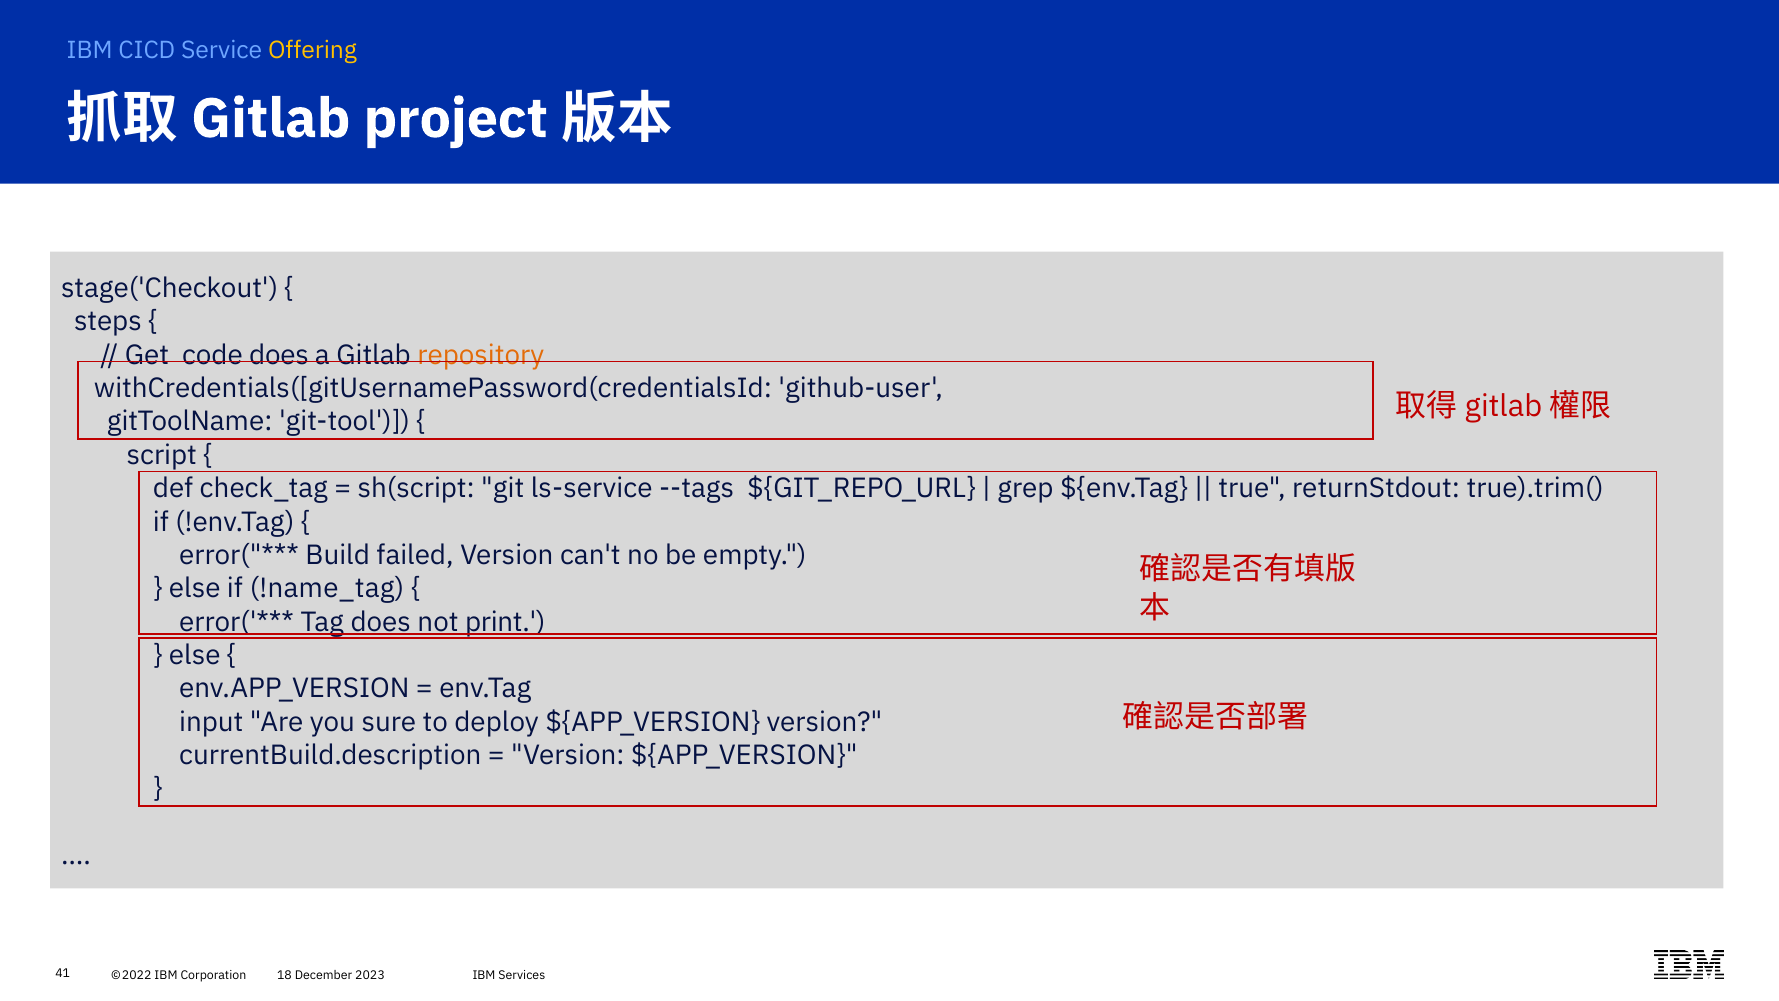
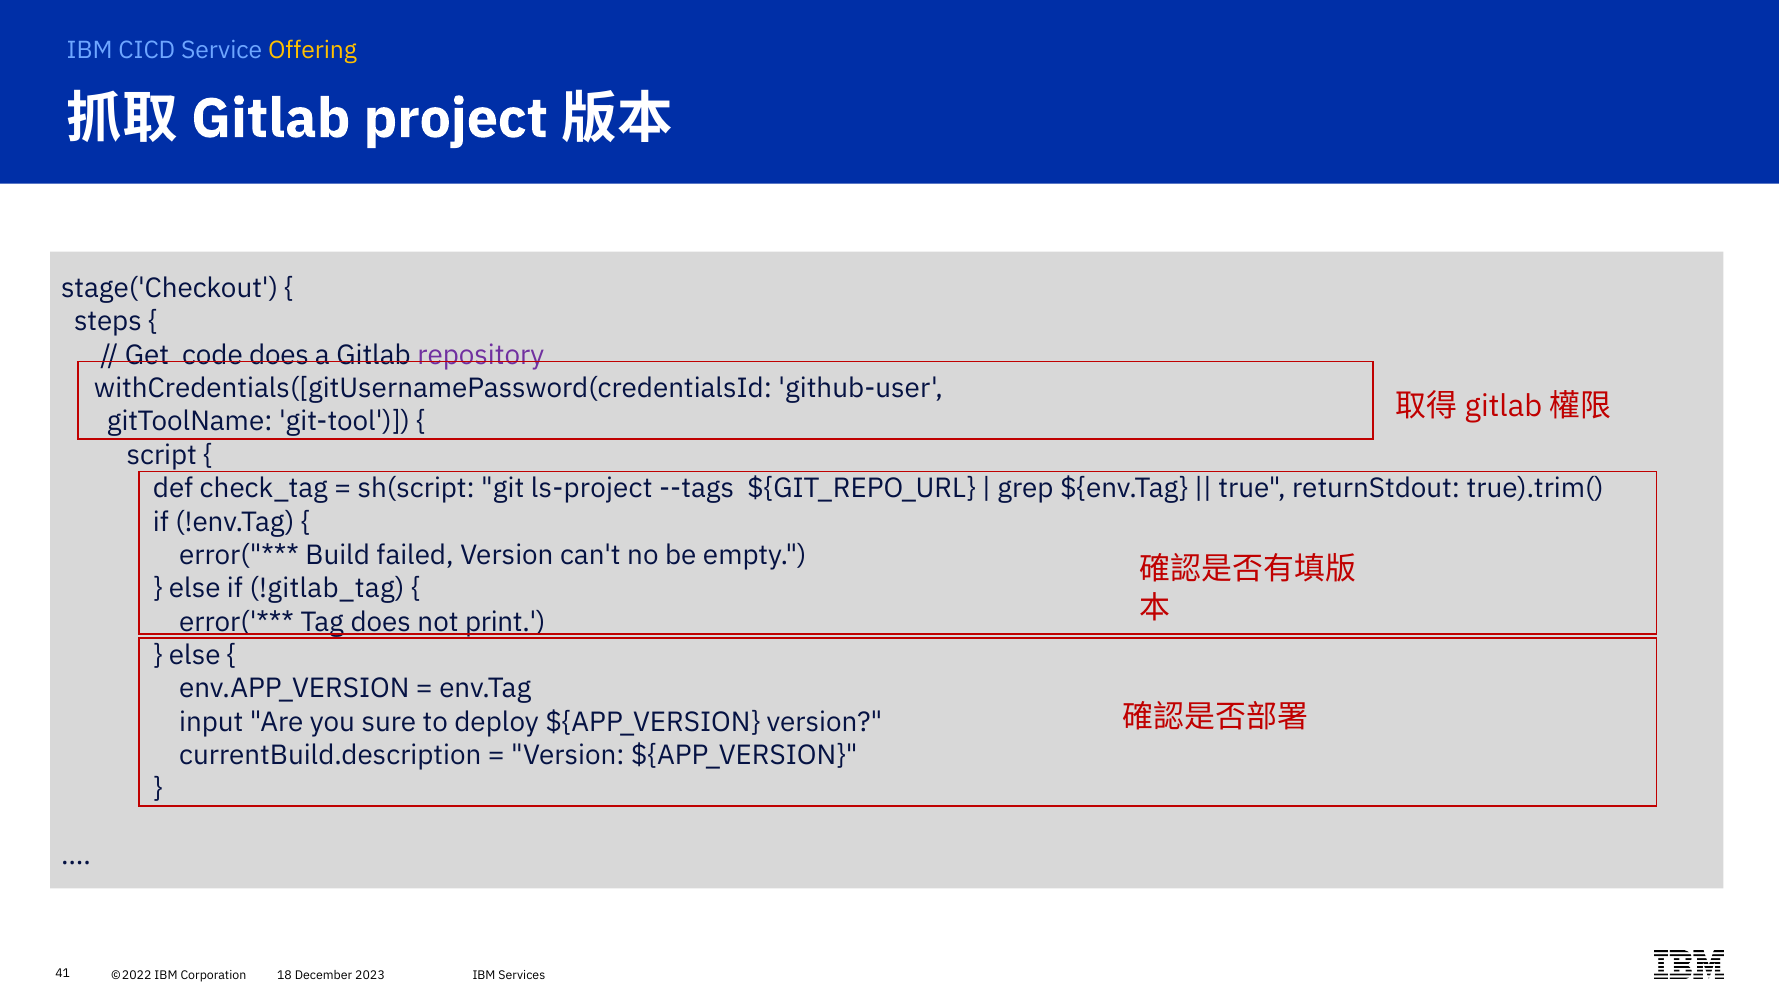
repository colour: orange -> purple
ls-service: ls-service -> ls-project
!name_tag: !name_tag -> !gitlab_tag
